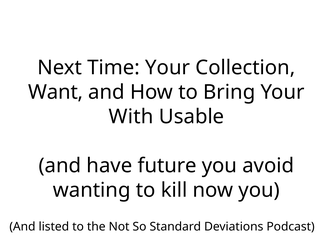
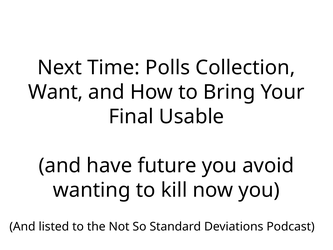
Time Your: Your -> Polls
With: With -> Final
